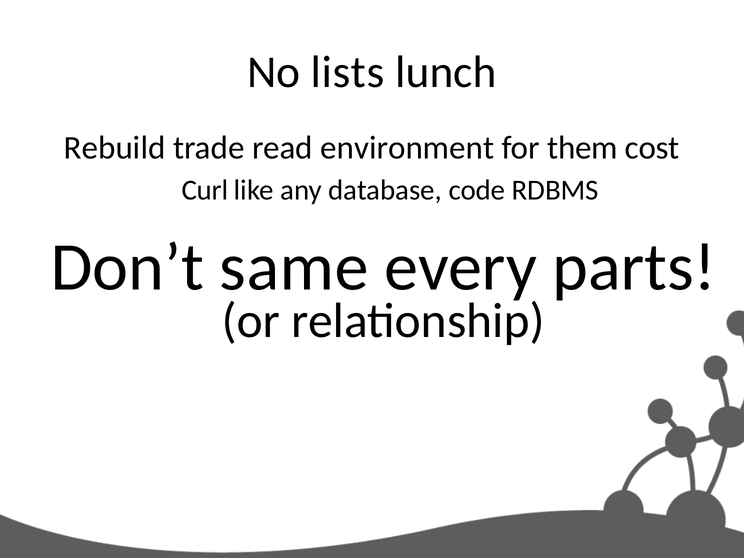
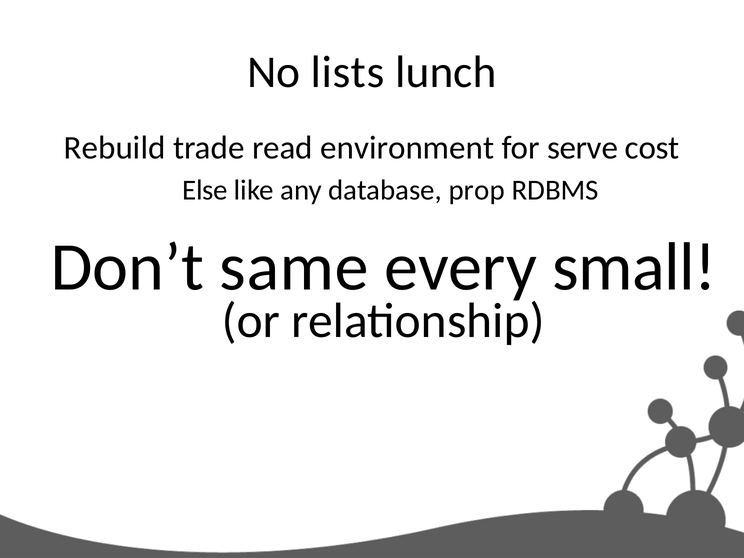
them: them -> serve
Curl: Curl -> Else
code: code -> prop
parts: parts -> small
